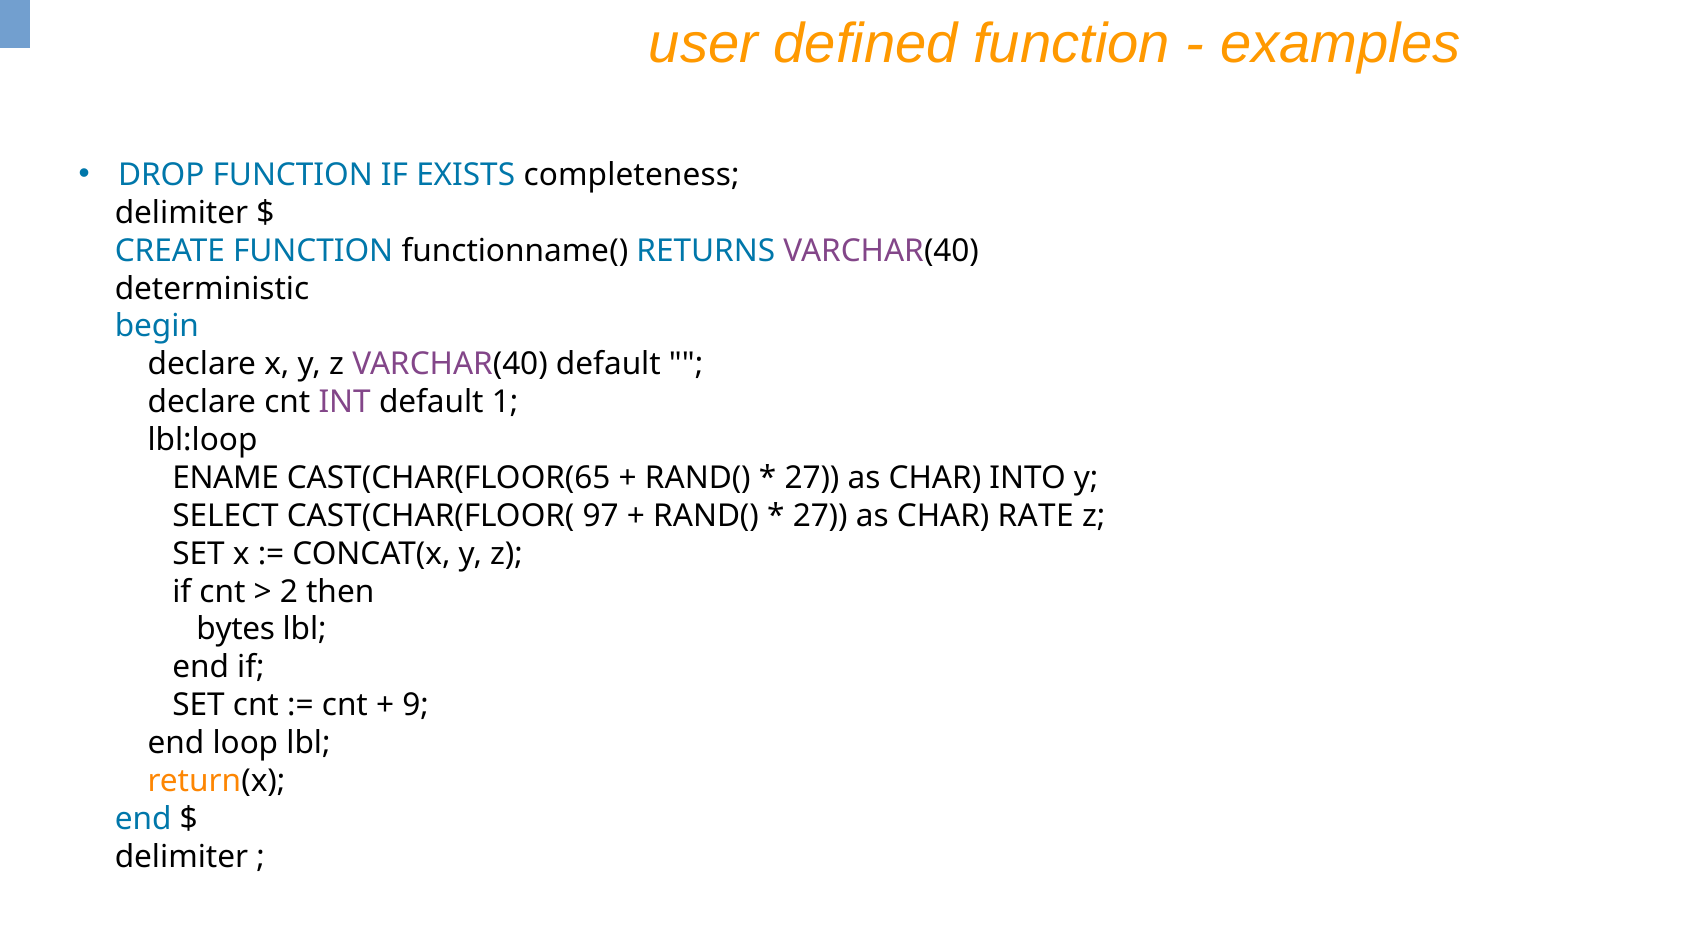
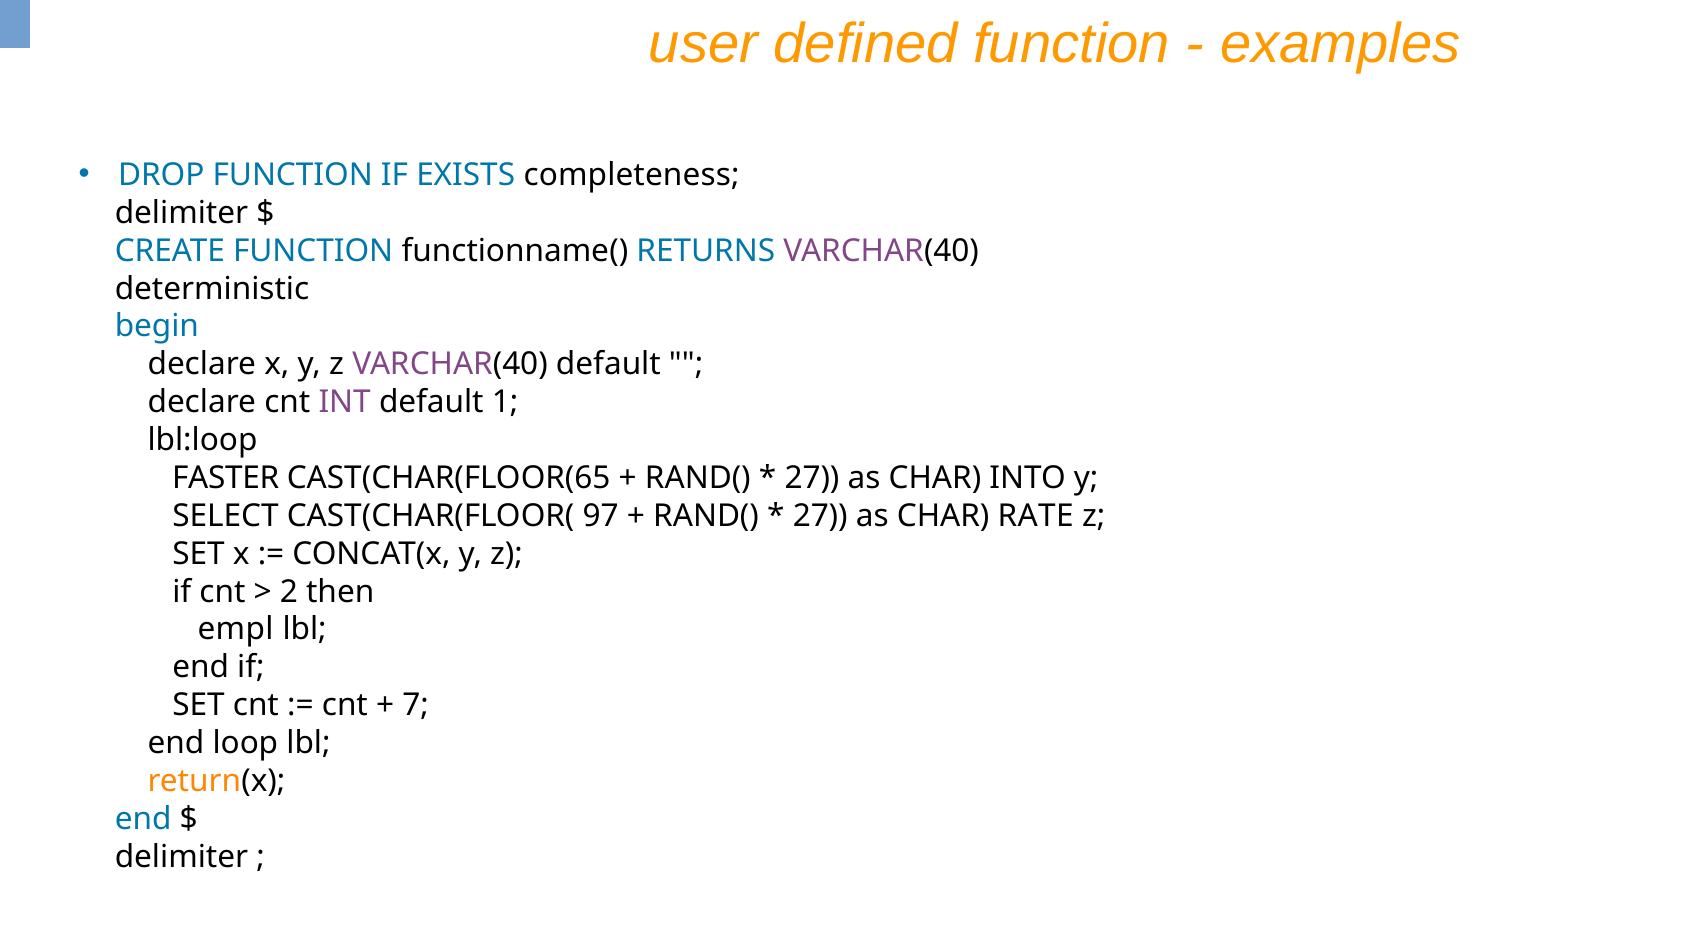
ENAME: ENAME -> FASTER
bytes: bytes -> empl
9: 9 -> 7
